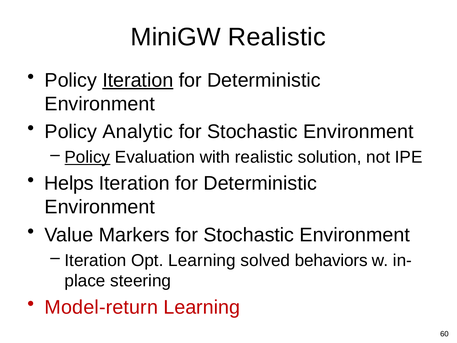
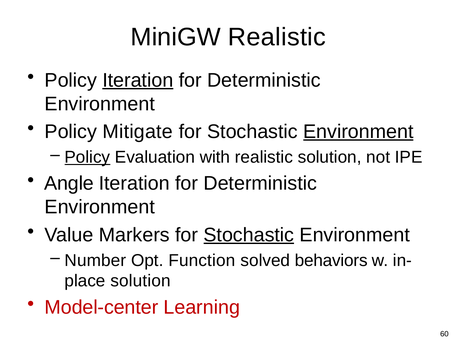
Analytic: Analytic -> Mitigate
Environment at (358, 132) underline: none -> present
Helps: Helps -> Angle
Stochastic at (249, 235) underline: none -> present
Iteration at (95, 260): Iteration -> Number
Opt Learning: Learning -> Function
steering at (141, 281): steering -> solution
Model-return: Model-return -> Model-center
